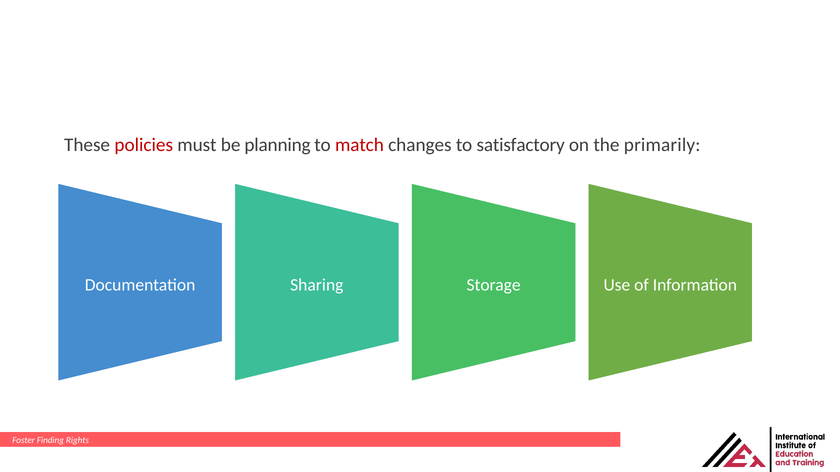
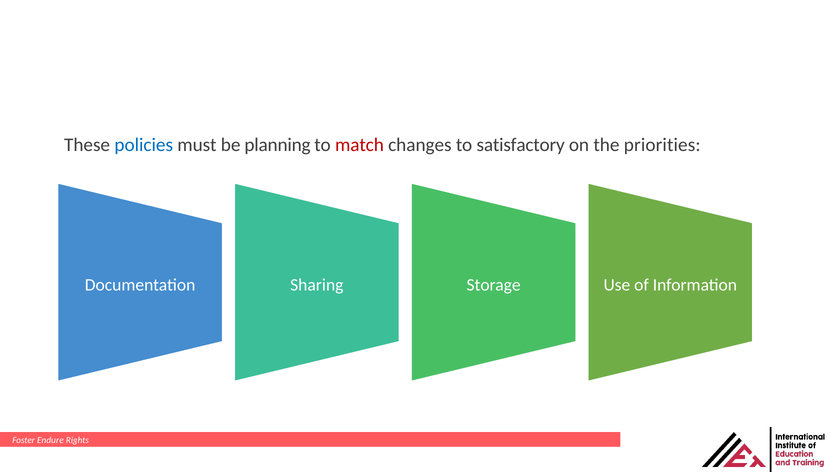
policies colour: red -> blue
primarily: primarily -> priorities
Finding: Finding -> Endure
